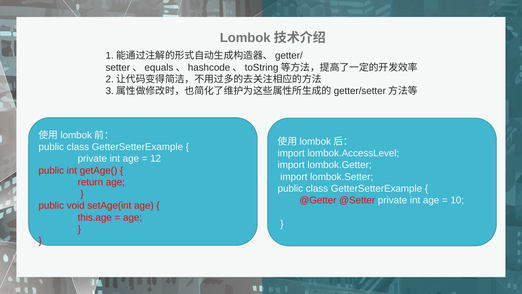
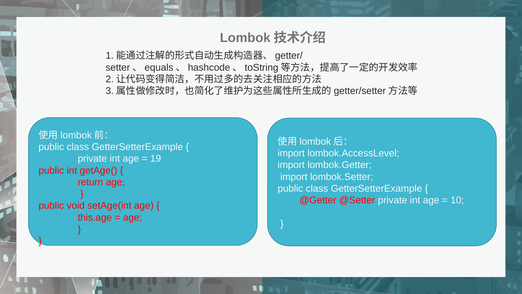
12: 12 -> 19
